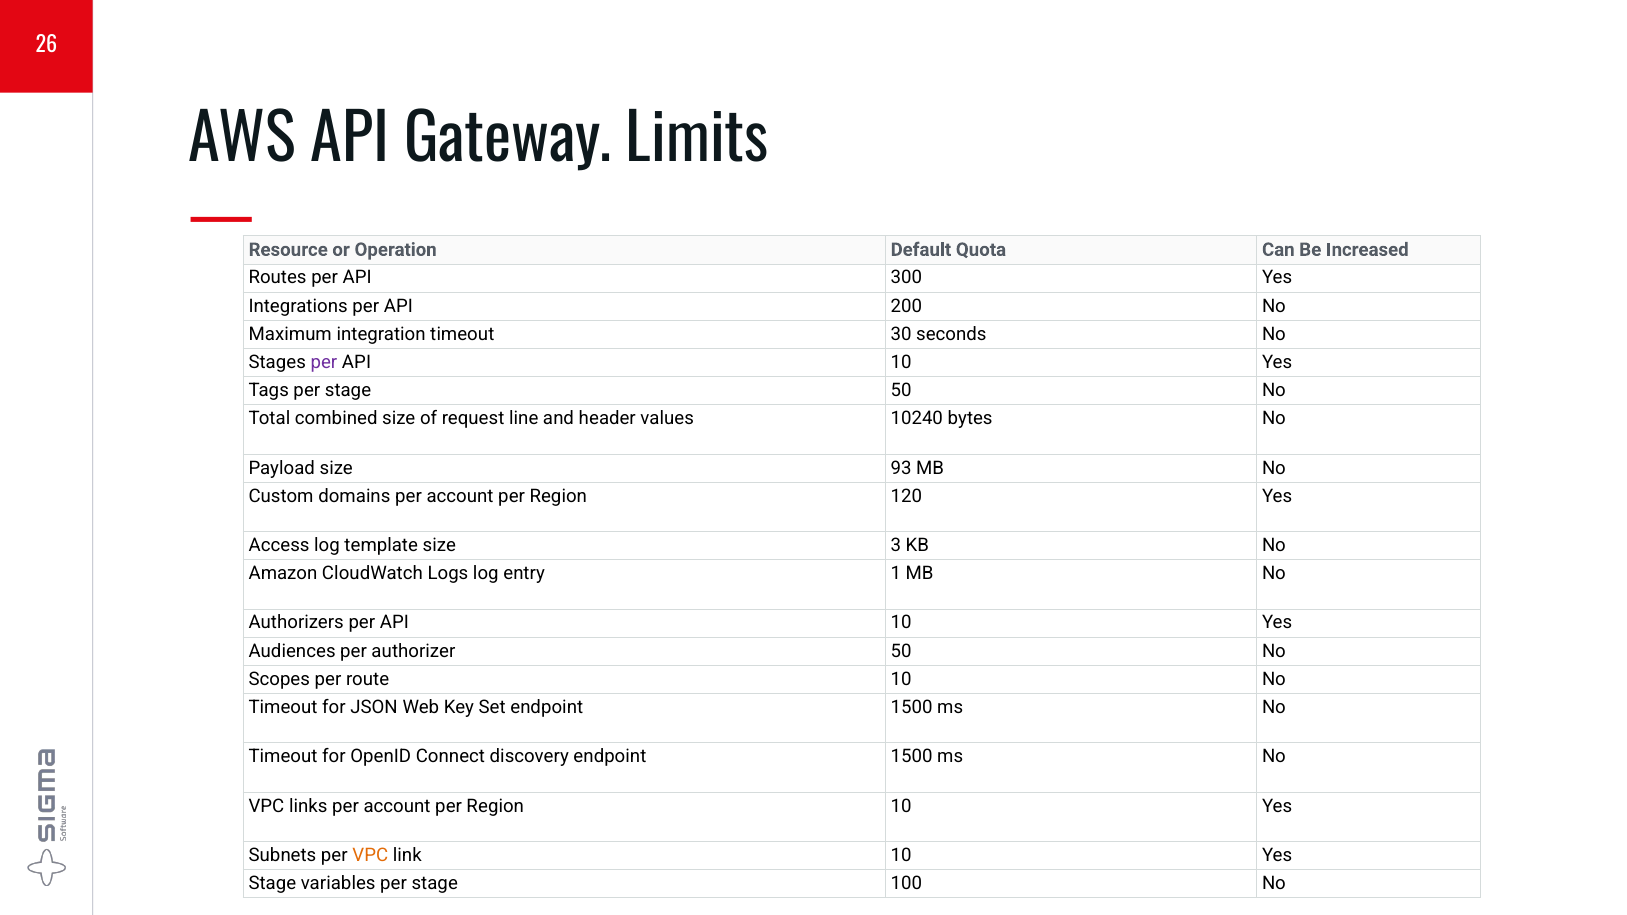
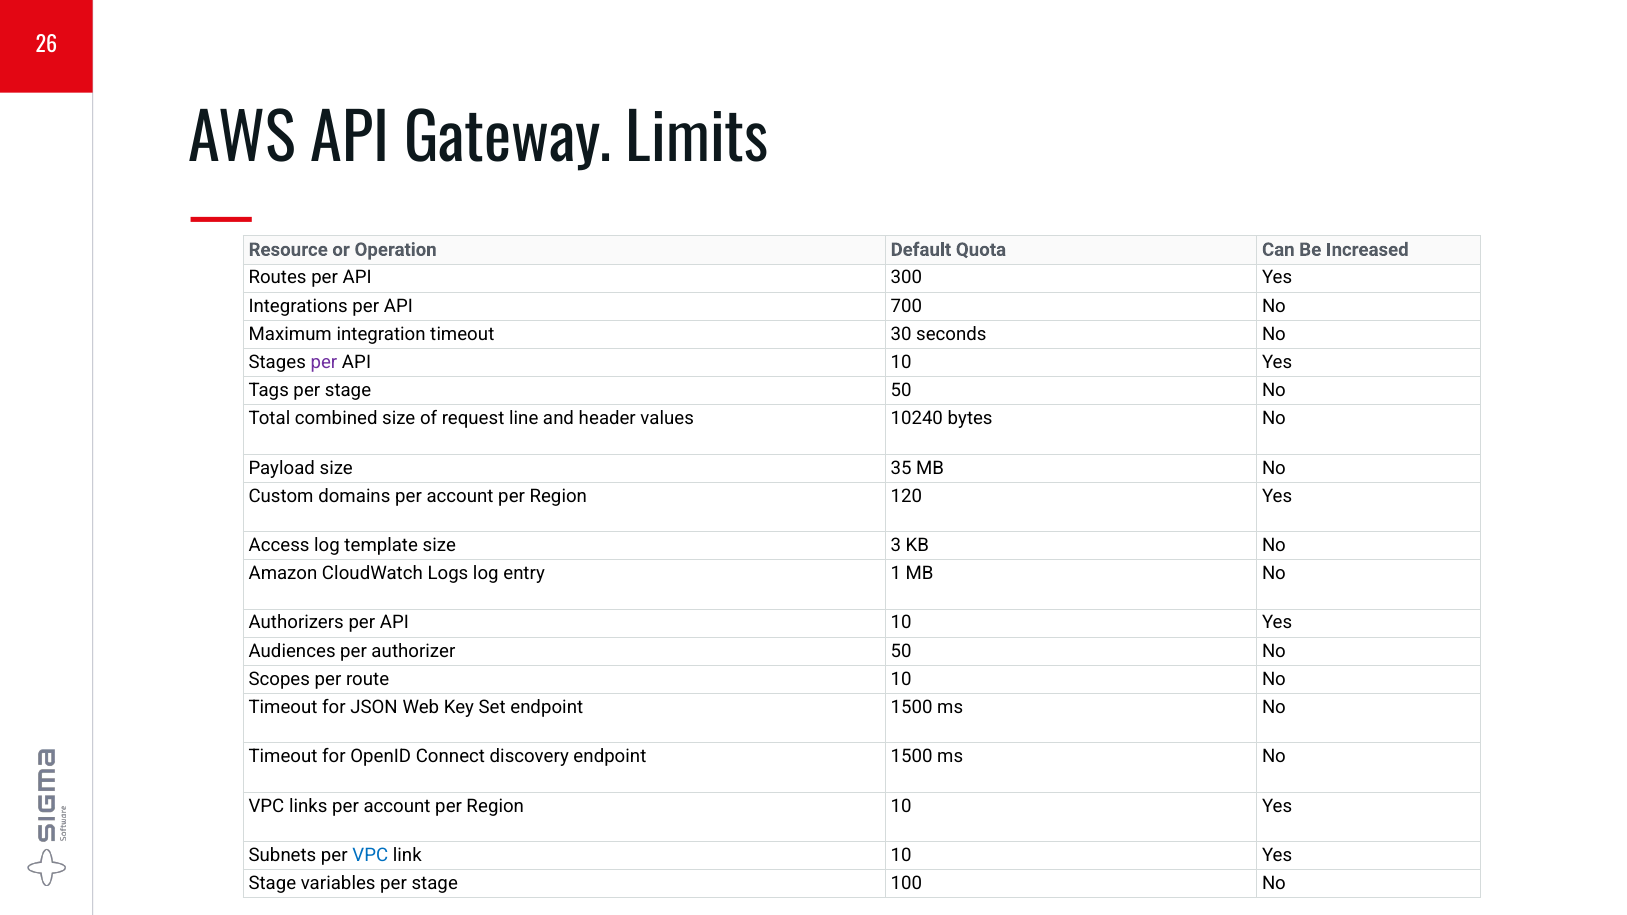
200: 200 -> 700
93: 93 -> 35
VPC at (370, 855) colour: orange -> blue
